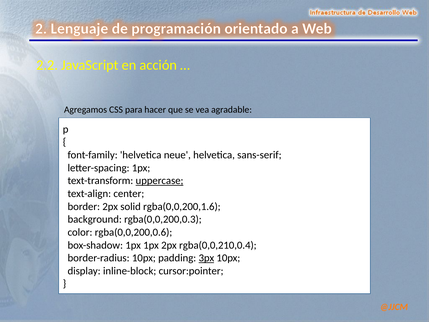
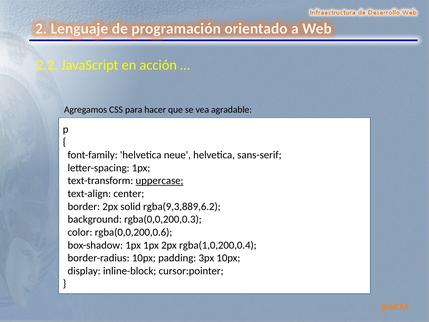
rgba(0,0,200,1.6: rgba(0,0,200,1.6 -> rgba(9,3,889,6.2
rgba(0,0,210,0.4: rgba(0,0,210,0.4 -> rgba(1,0,200,0.4
3px underline: present -> none
